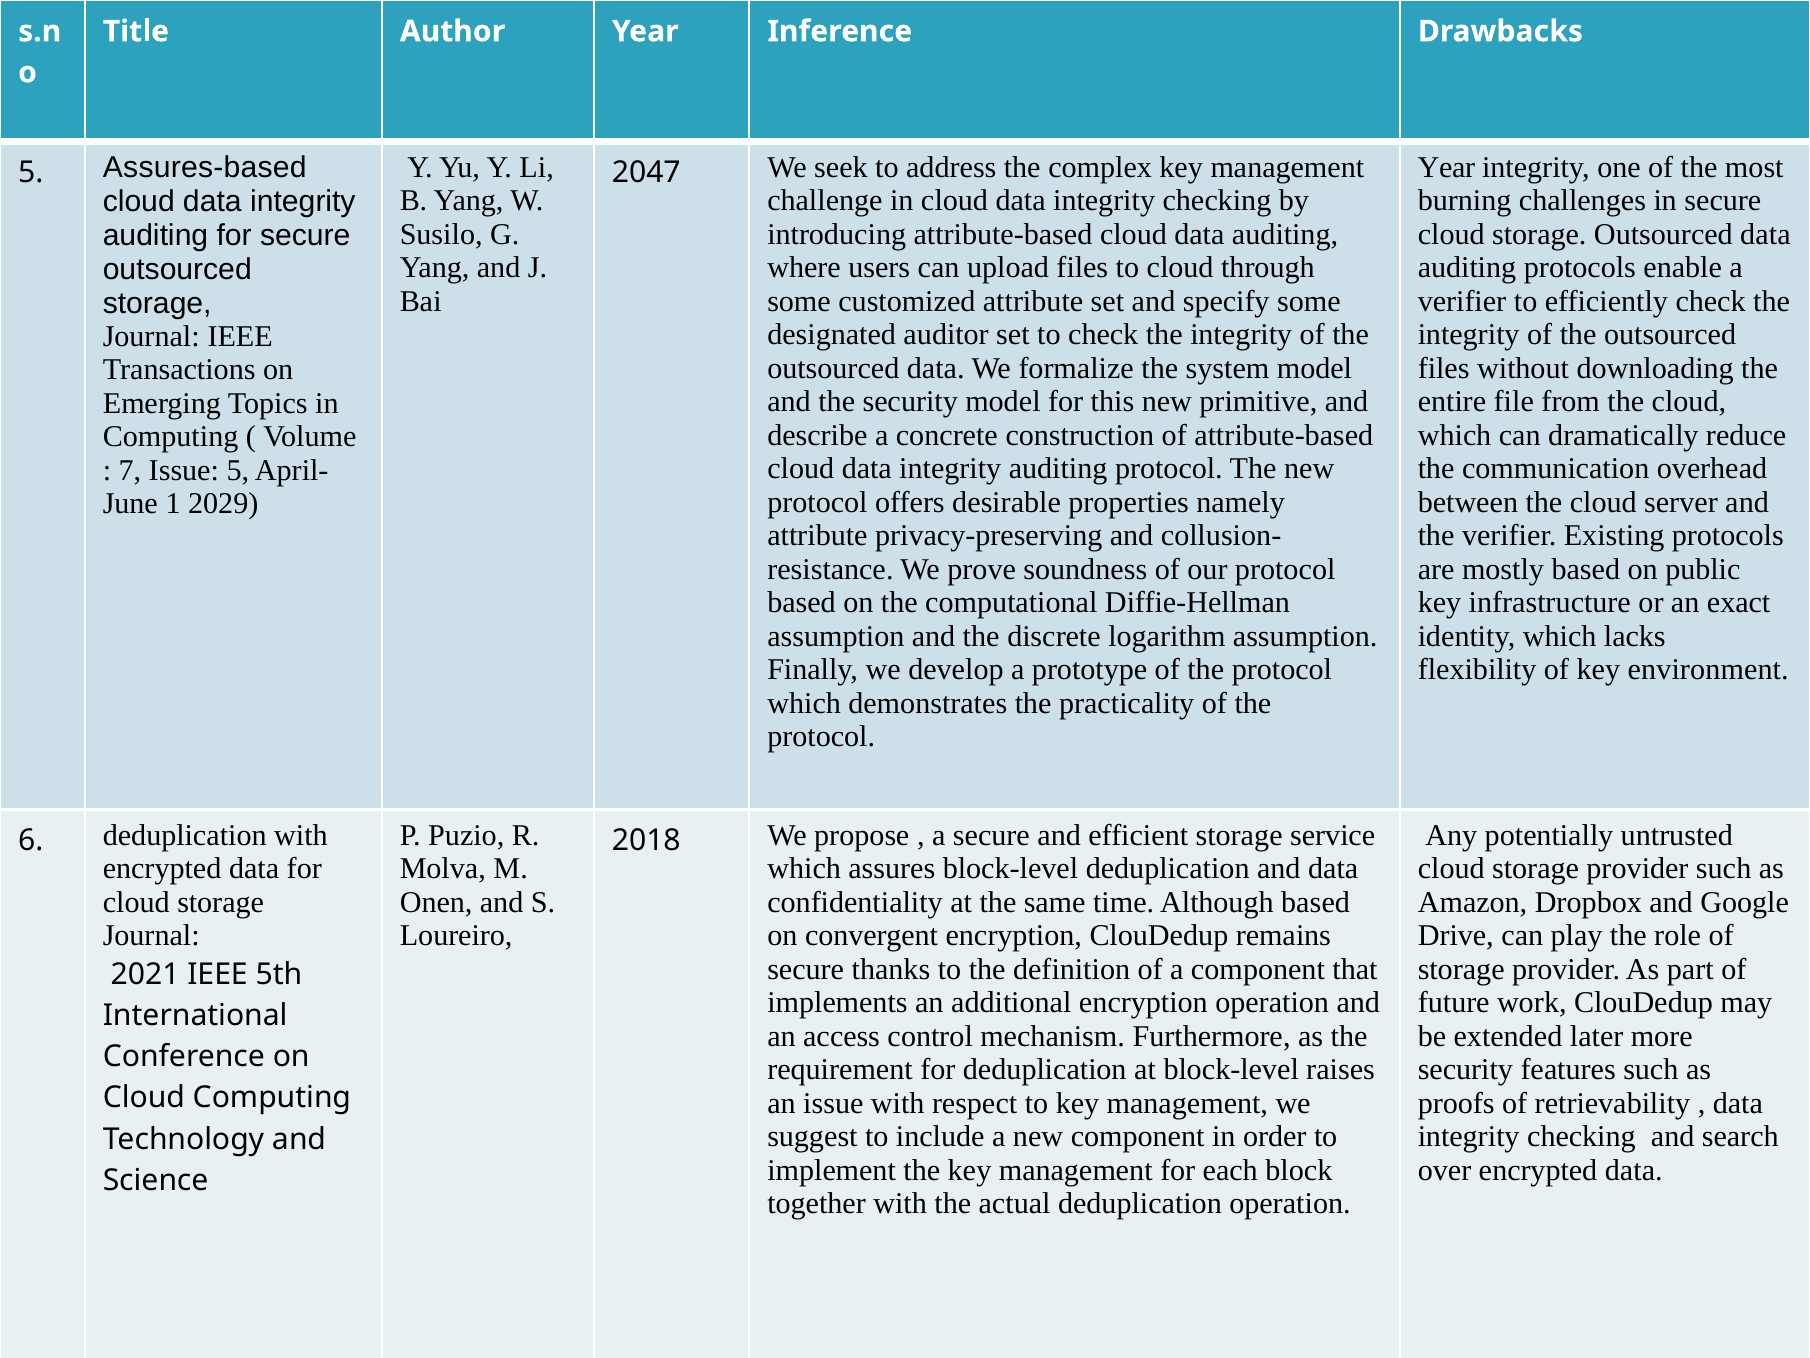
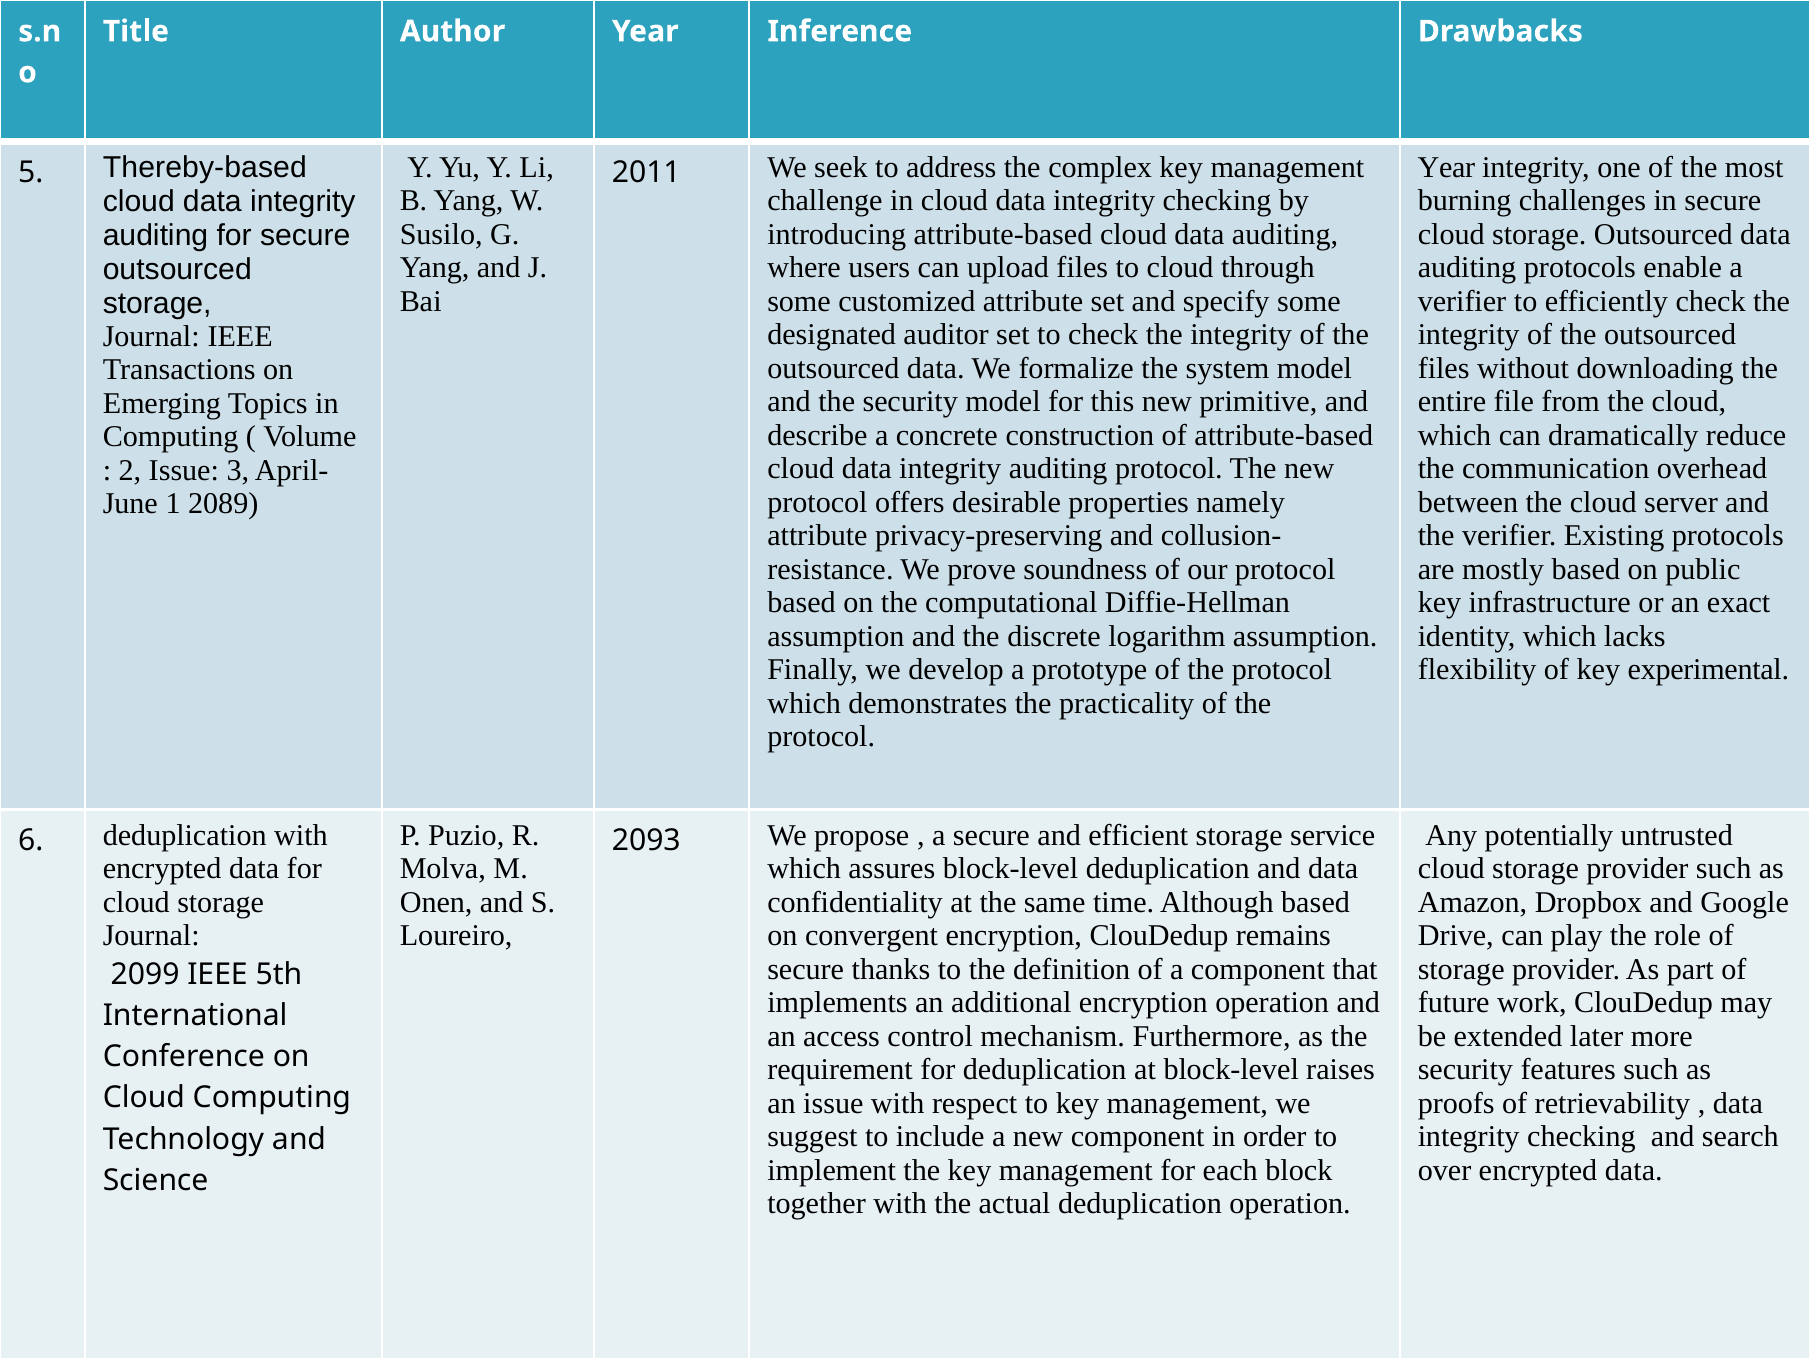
Assures-based: Assures-based -> Thereby-based
2047: 2047 -> 2011
7: 7 -> 2
Issue 5: 5 -> 3
2029: 2029 -> 2089
environment: environment -> experimental
2018: 2018 -> 2093
2021: 2021 -> 2099
